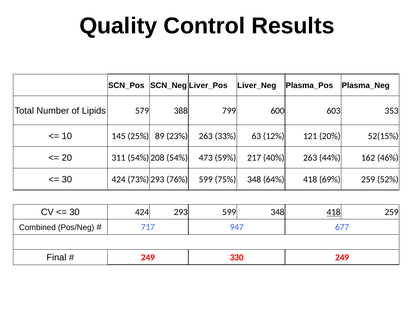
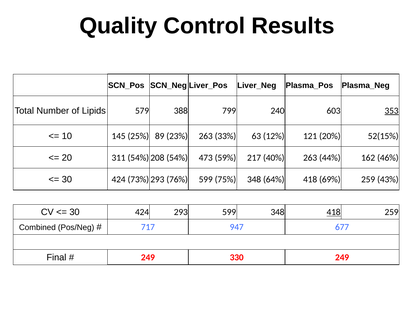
600: 600 -> 240
353 underline: none -> present
52%: 52% -> 43%
